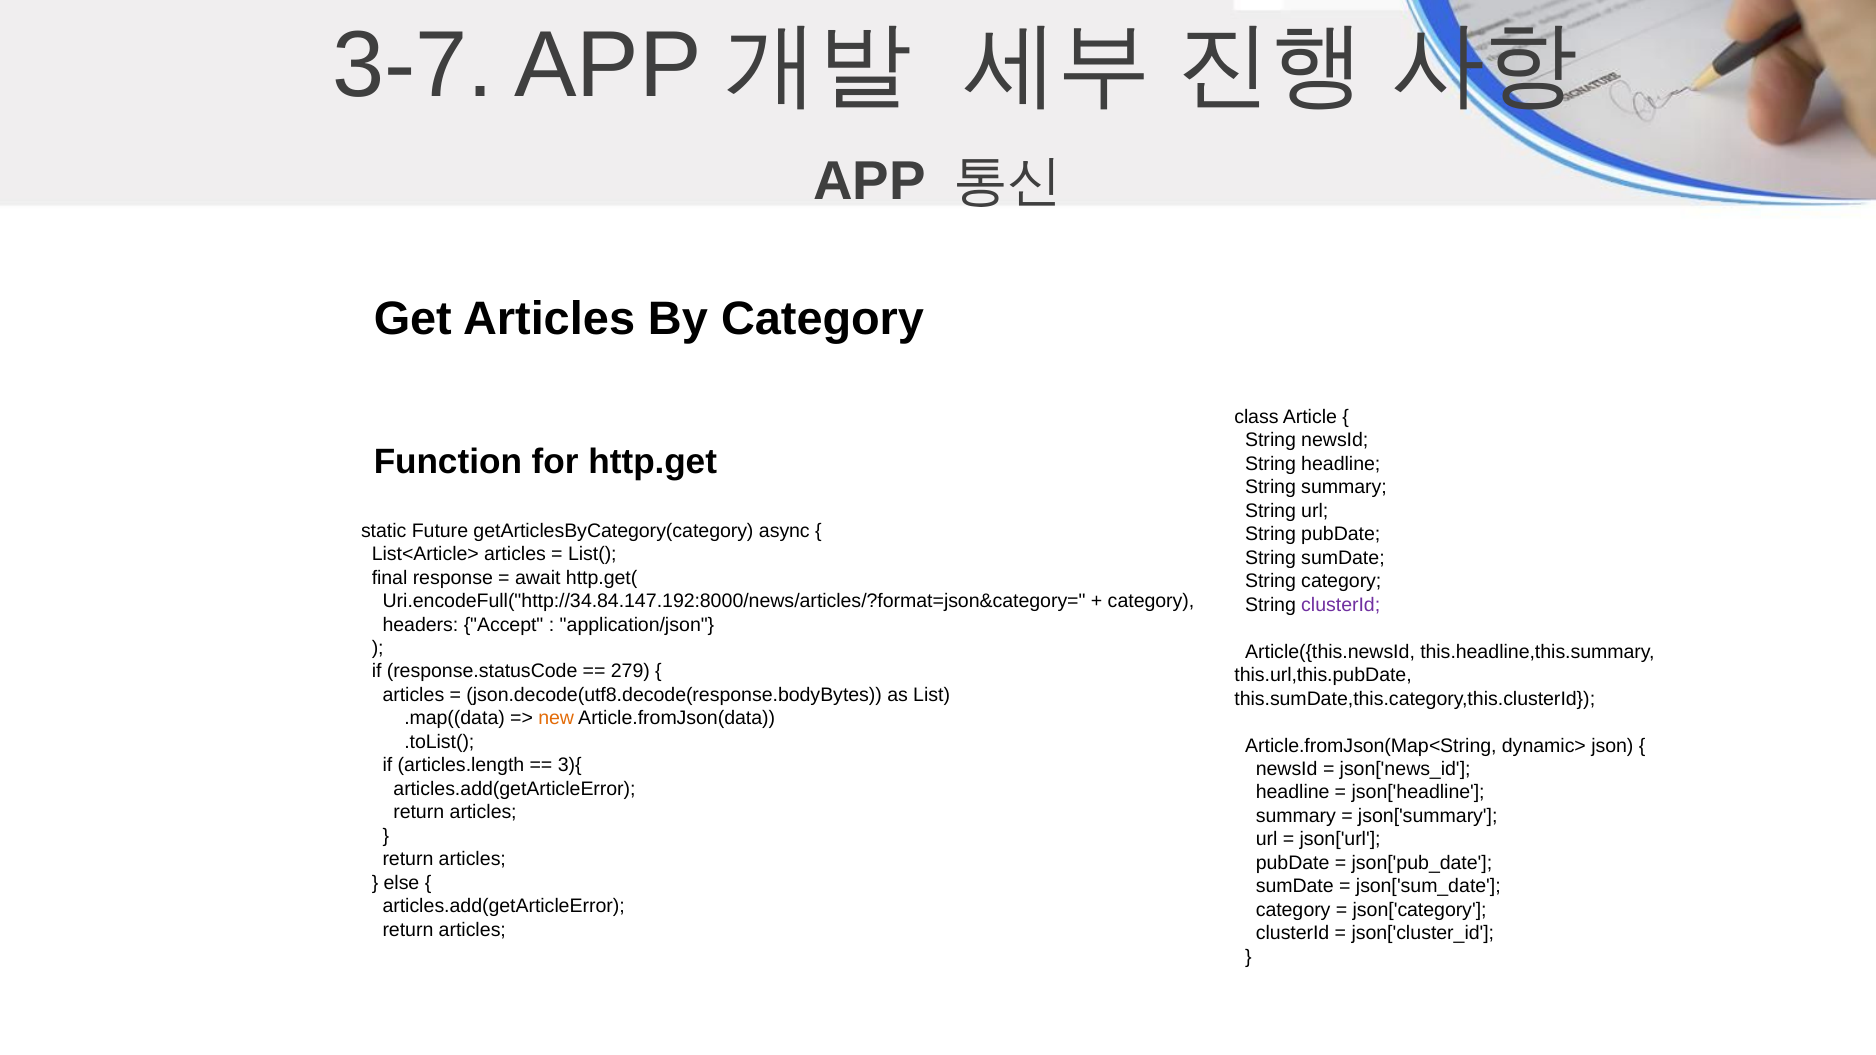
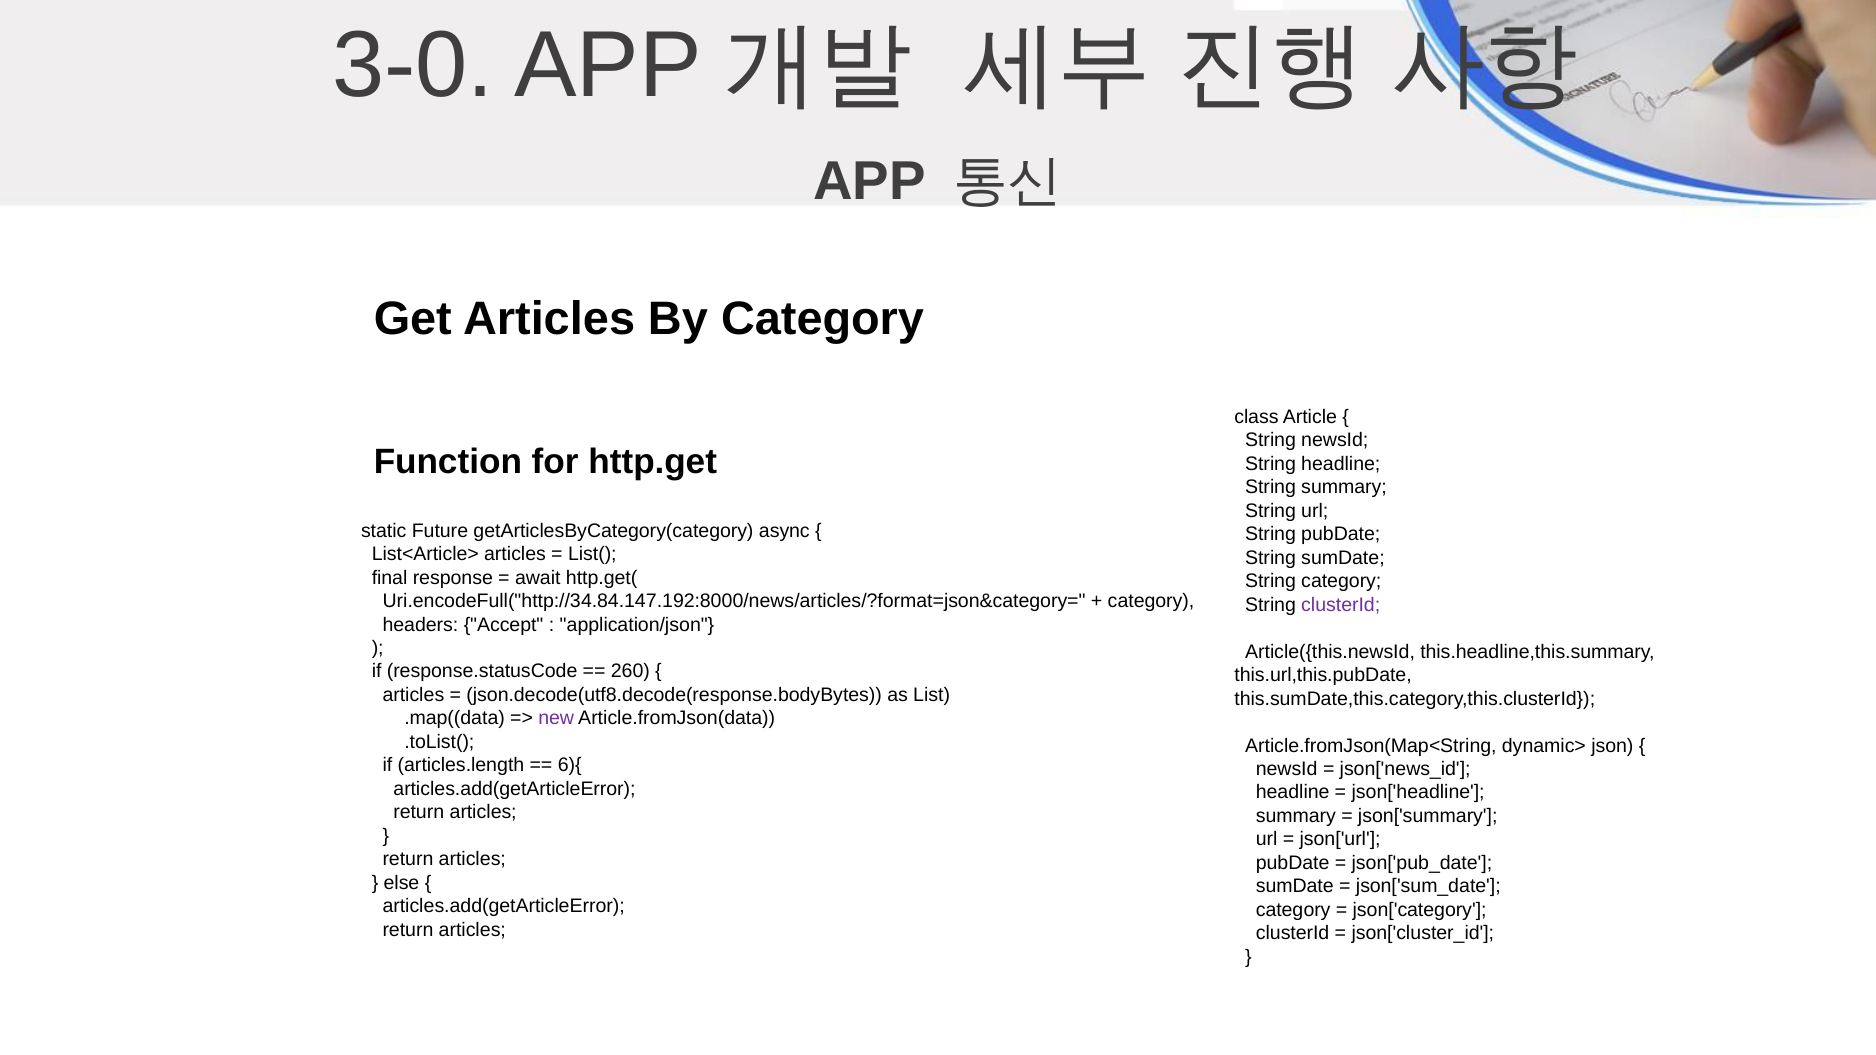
3-7: 3-7 -> 3-0
279: 279 -> 260
new colour: orange -> purple
3){: 3){ -> 6){
